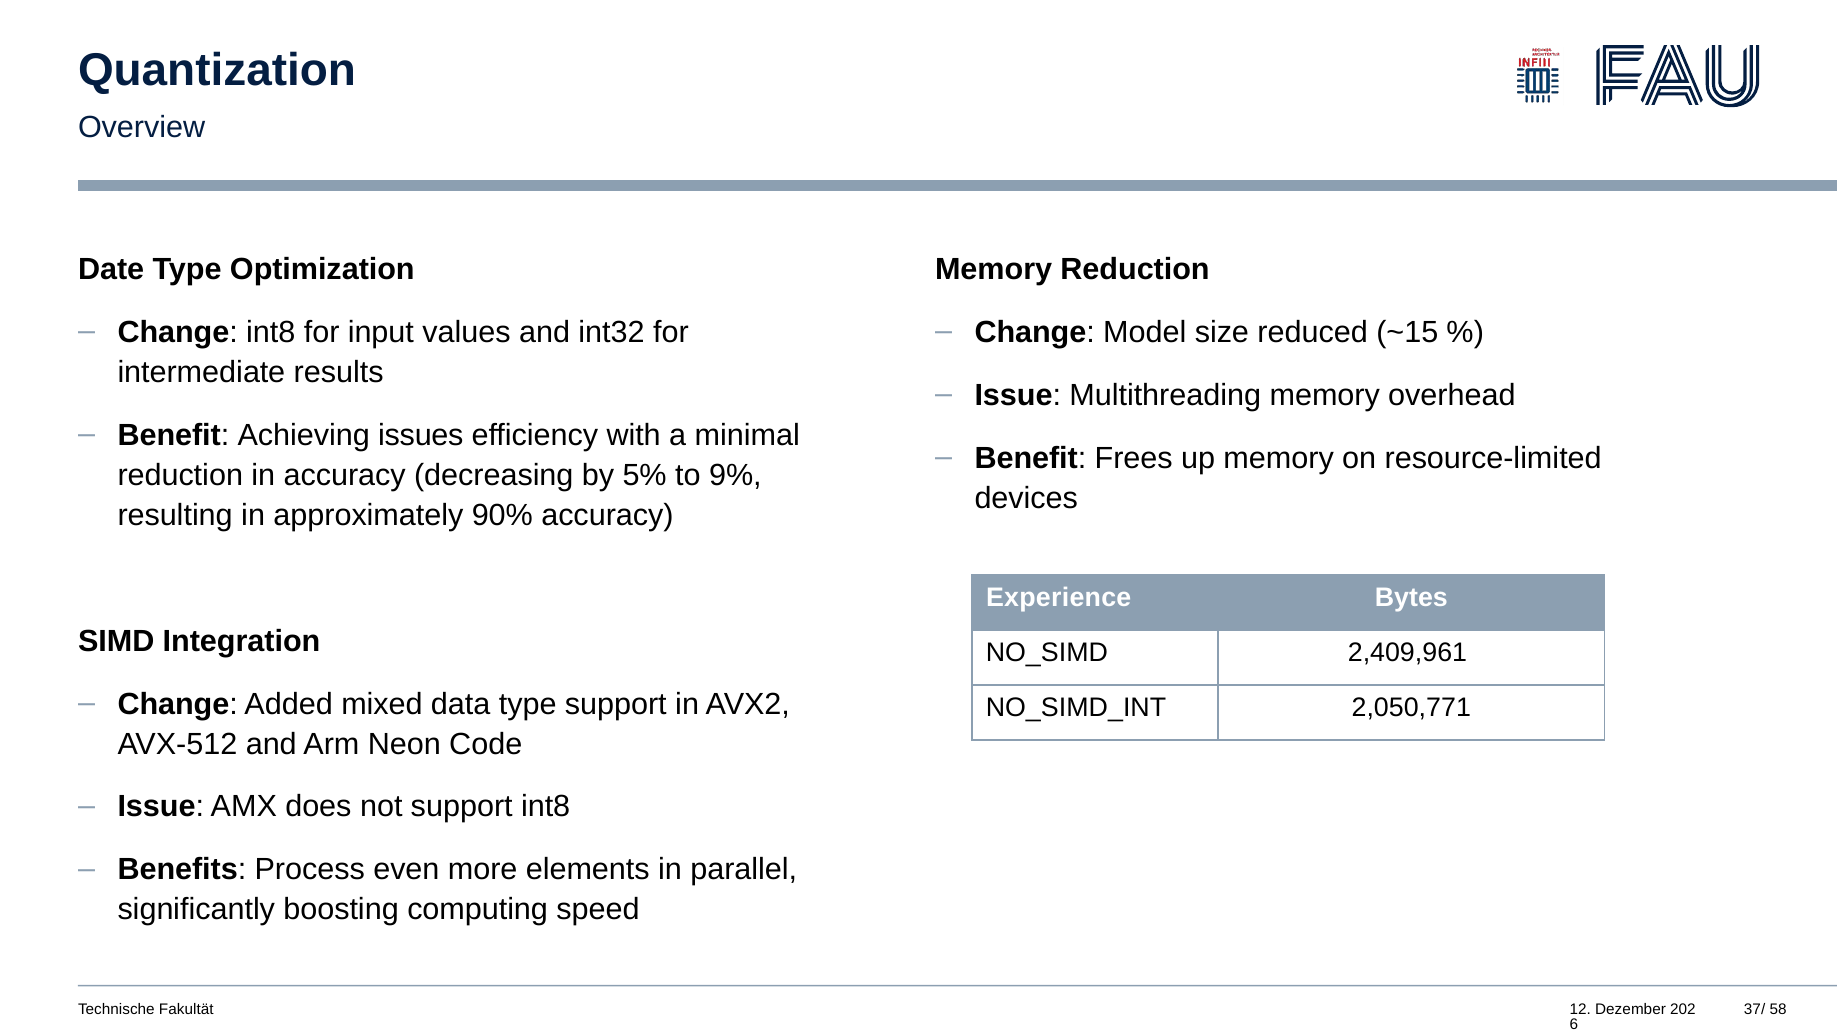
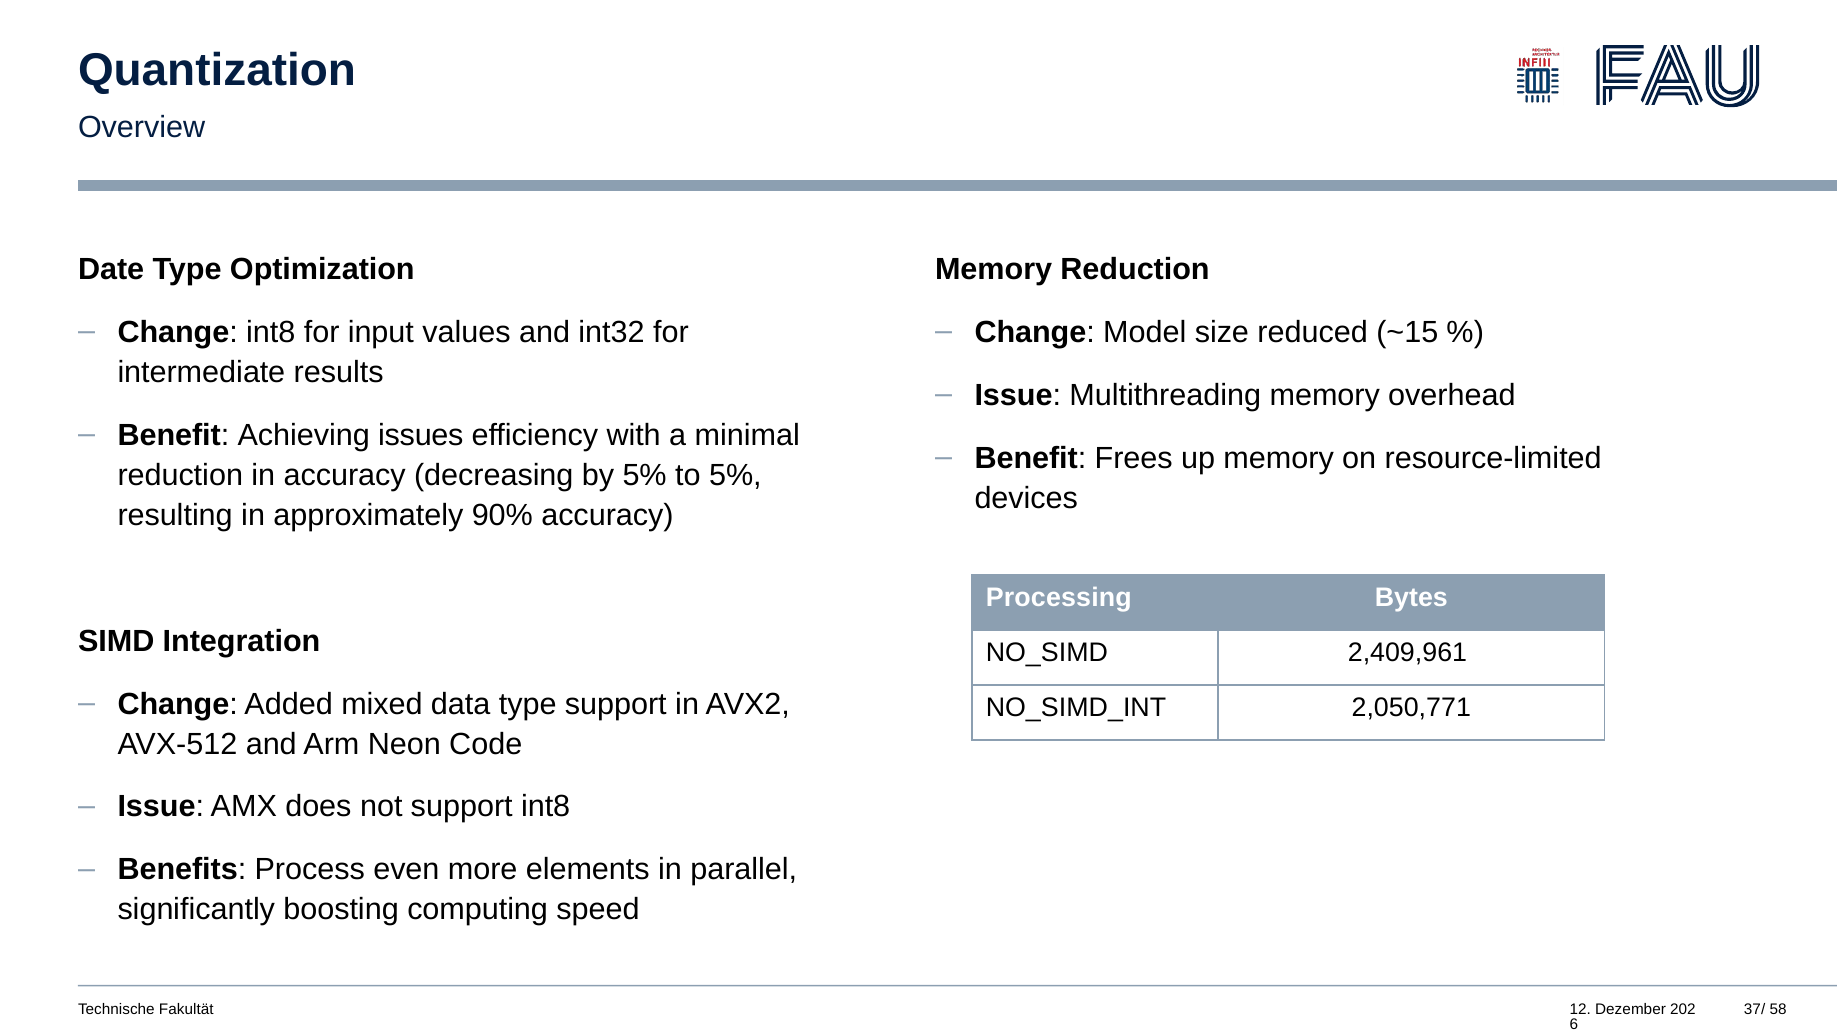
to 9%: 9% -> 5%
Experience: Experience -> Processing
